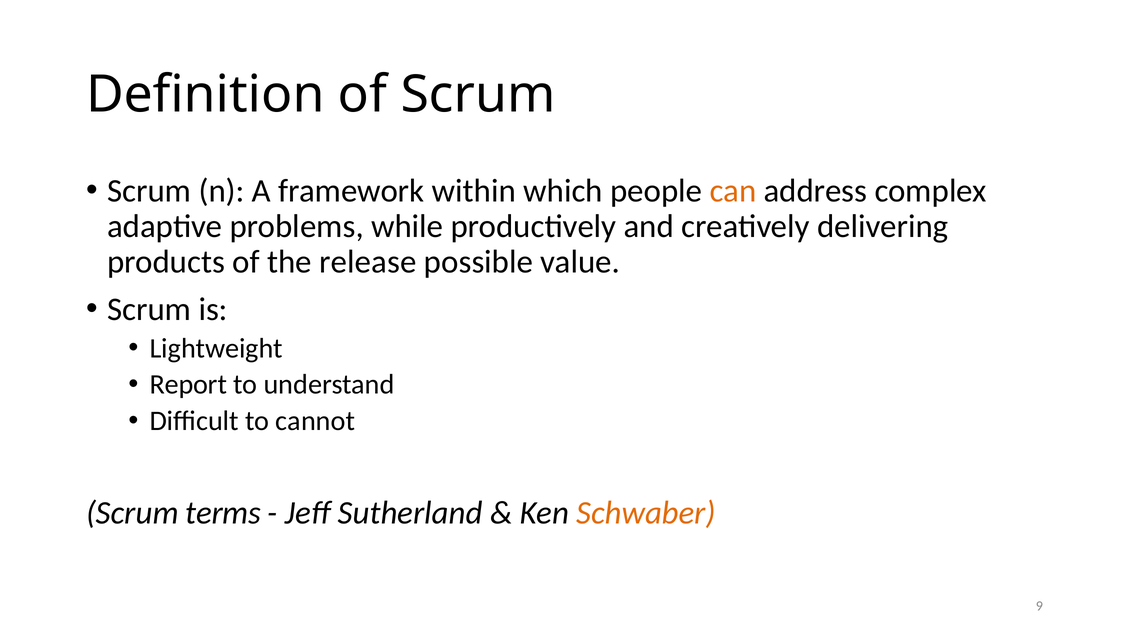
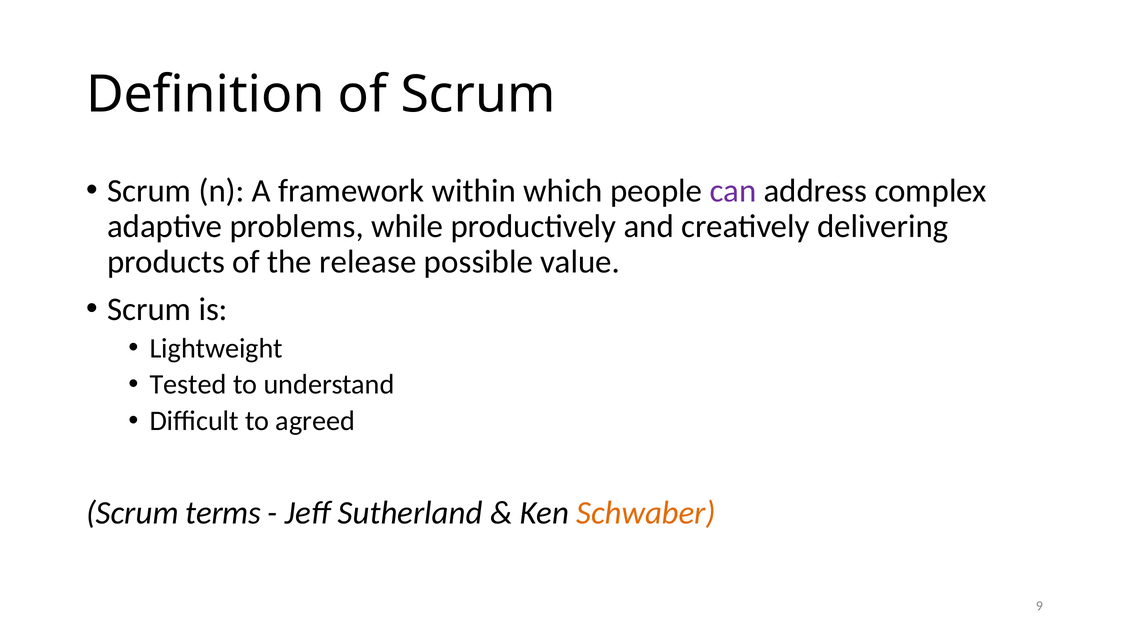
can colour: orange -> purple
Report: Report -> Tested
cannot: cannot -> agreed
